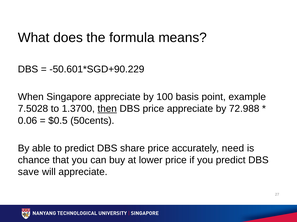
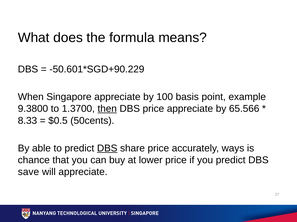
7.5028: 7.5028 -> 9.3800
72.988: 72.988 -> 65.566
0.06: 0.06 -> 8.33
DBS at (107, 149) underline: none -> present
need: need -> ways
